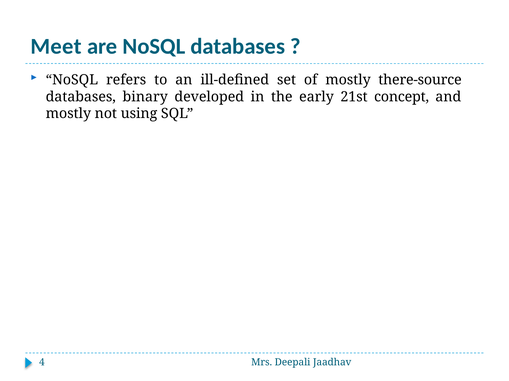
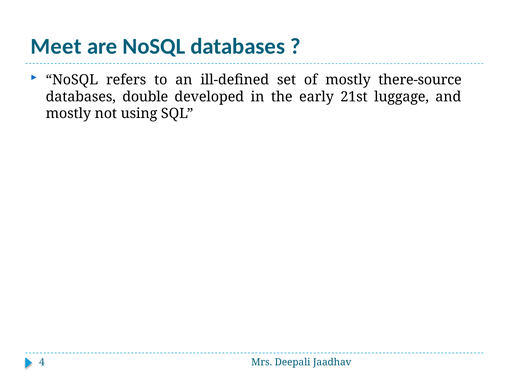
binary: binary -> double
concept: concept -> luggage
